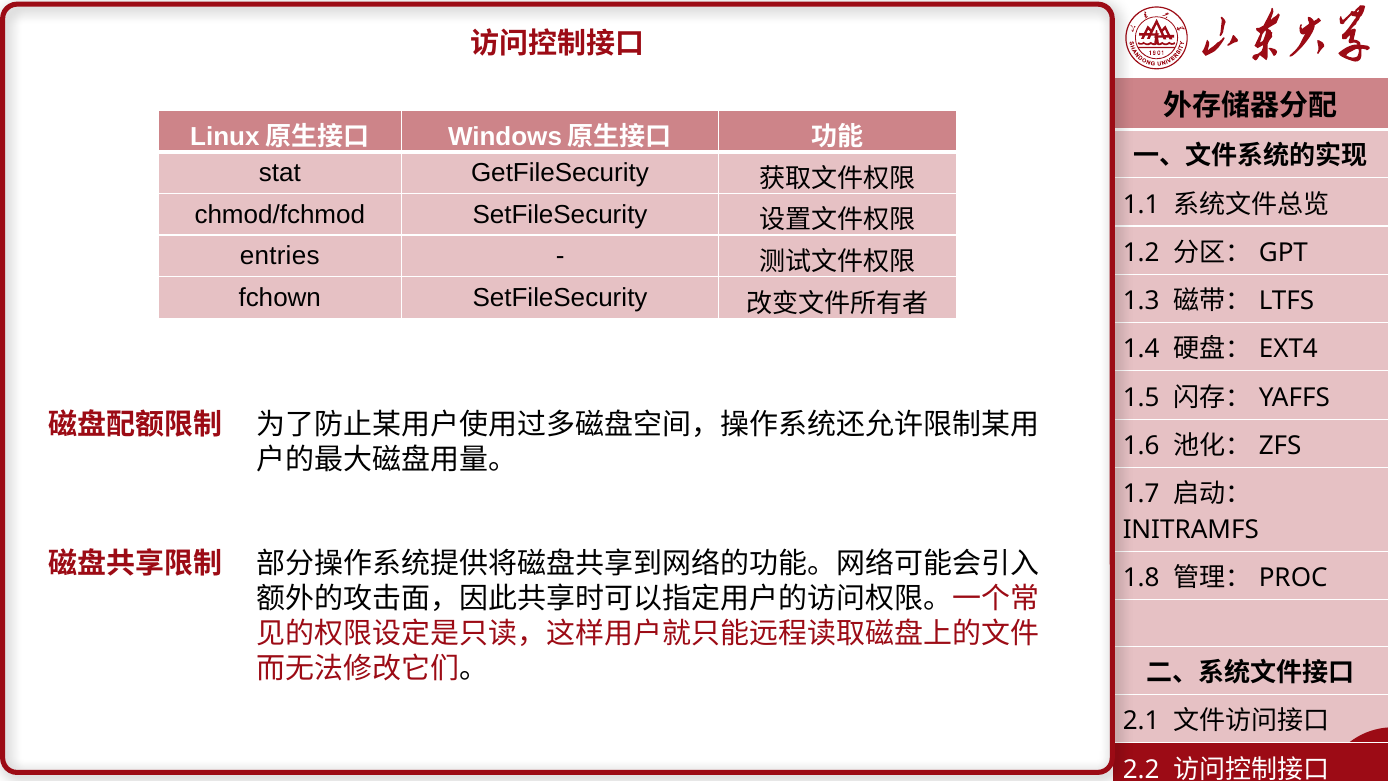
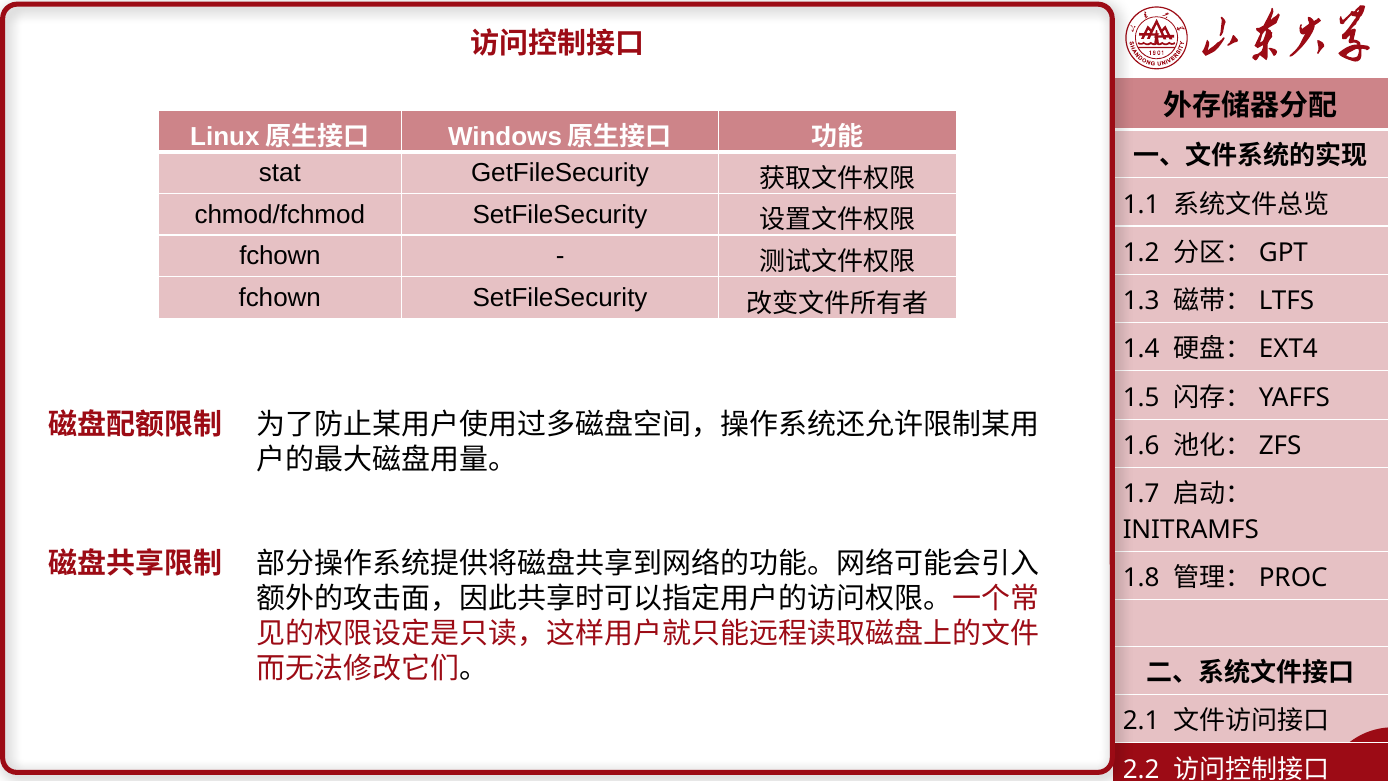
entries at (280, 256): entries -> fchown
